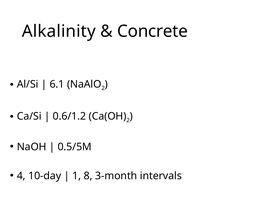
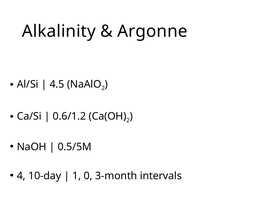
Concrete: Concrete -> Argonne
6.1: 6.1 -> 4.5
8: 8 -> 0
